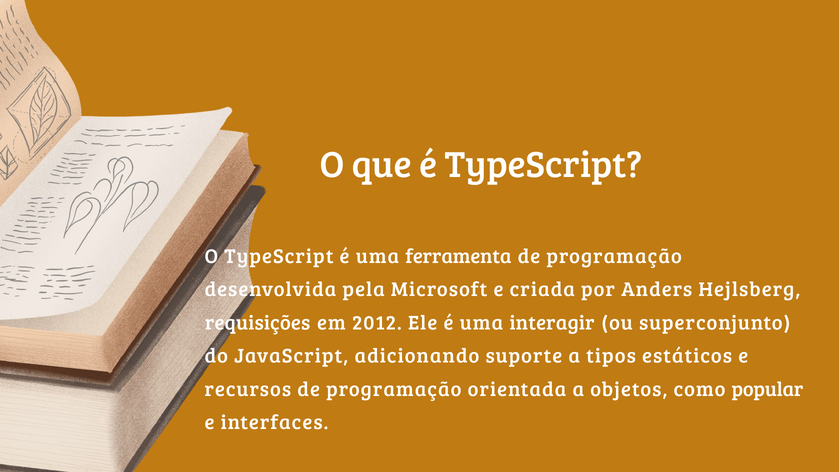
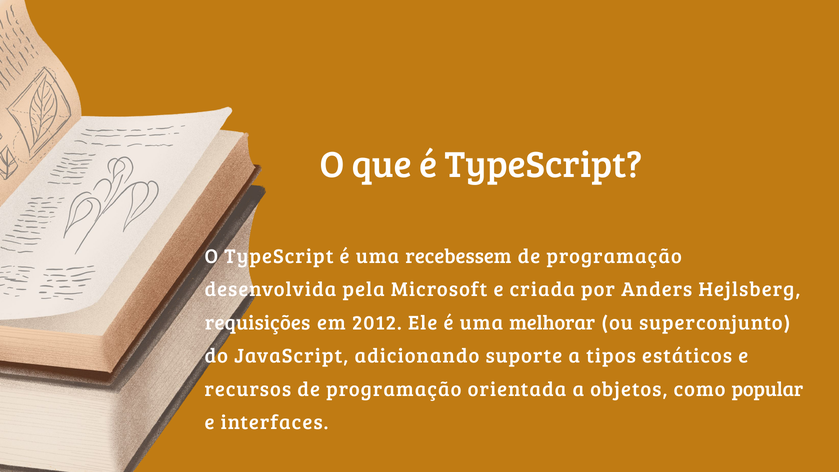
ferramenta: ferramenta -> recebessem
interagir: interagir -> melhorar
